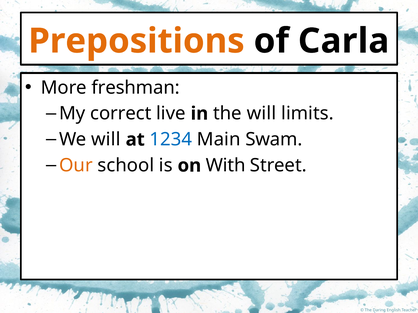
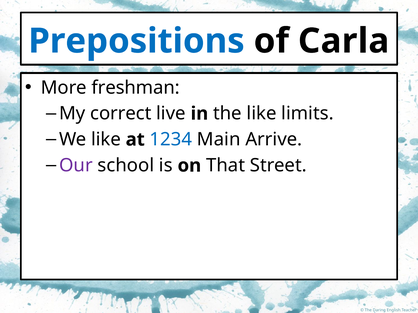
Prepositions colour: orange -> blue
the will: will -> like
We will: will -> like
Swam: Swam -> Arrive
Our colour: orange -> purple
With: With -> That
